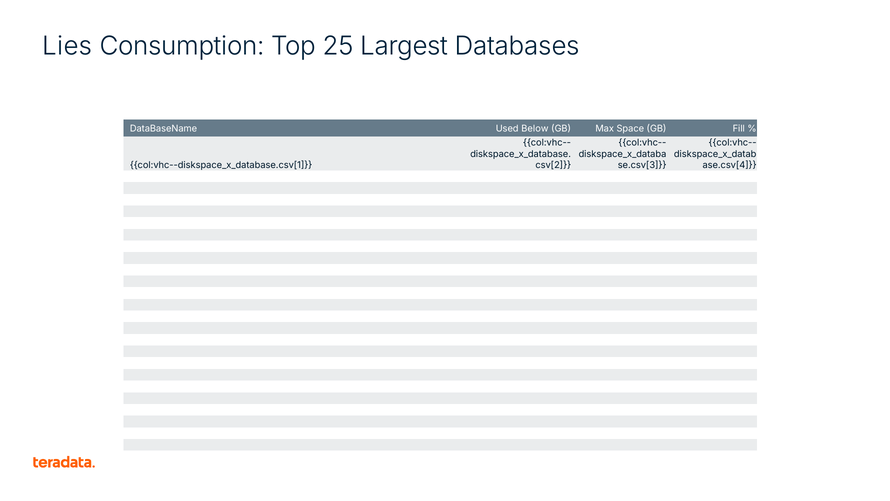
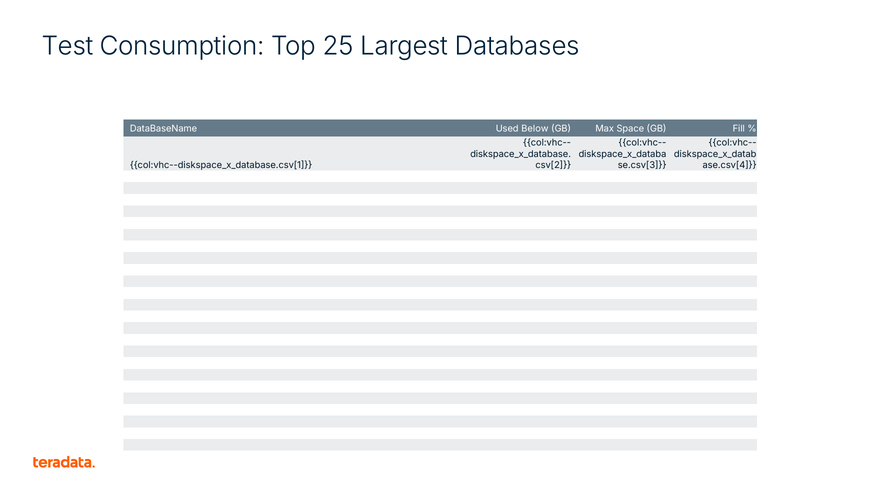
Lies: Lies -> Test
